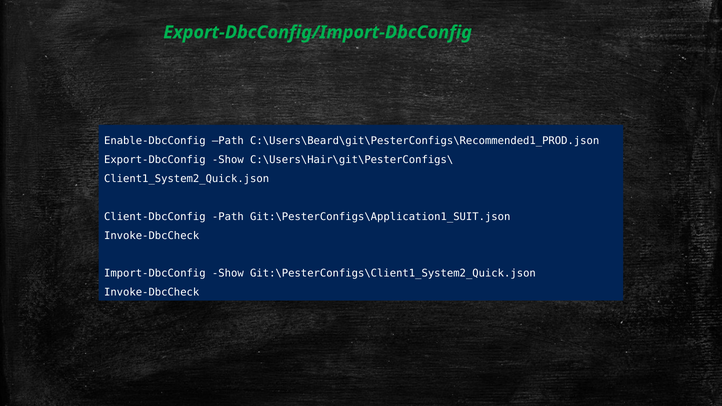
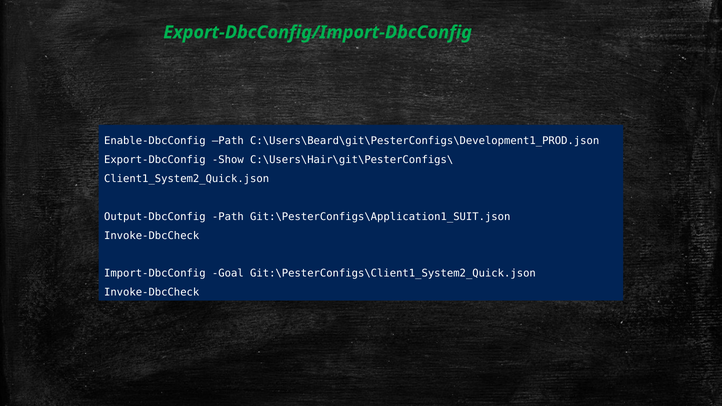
C:\Users\Beard\git\PesterConfigs\Recommended1_PROD.json: C:\Users\Beard\git\PesterConfigs\Recommended1_PROD.json -> C:\Users\Beard\git\PesterConfigs\Development1_PROD.json
Client-DbcConfig: Client-DbcConfig -> Output-DbcConfig
Import-DbcConfig Show: Show -> Goal
